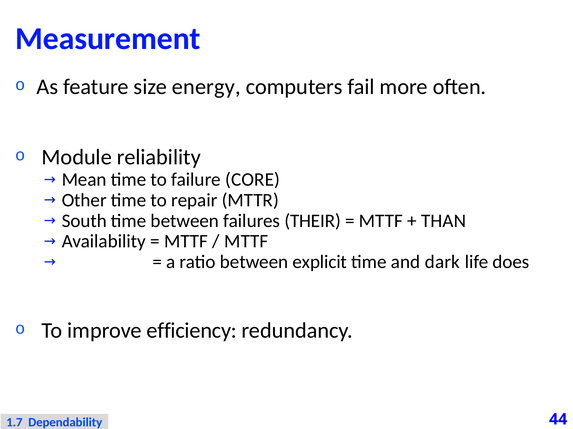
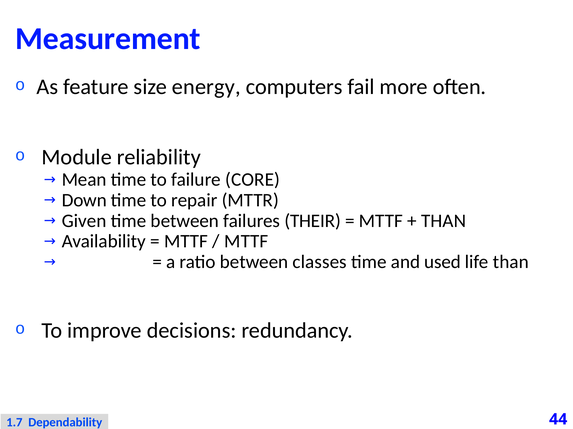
Other: Other -> Down
South: South -> Given
explicit: explicit -> classes
dark: dark -> used
life does: does -> than
efficiency: efficiency -> decisions
